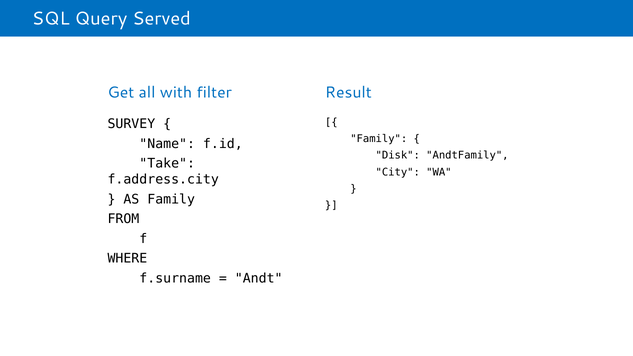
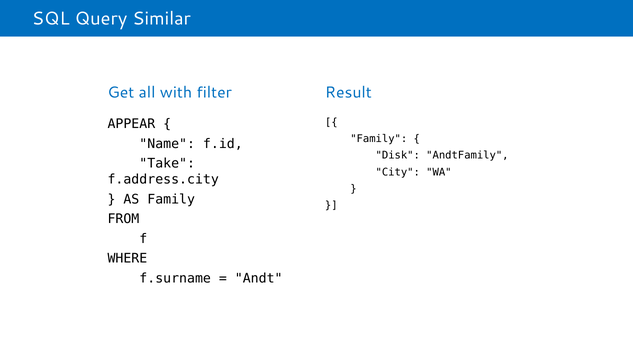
Served: Served -> Similar
SURVEY: SURVEY -> APPEAR
